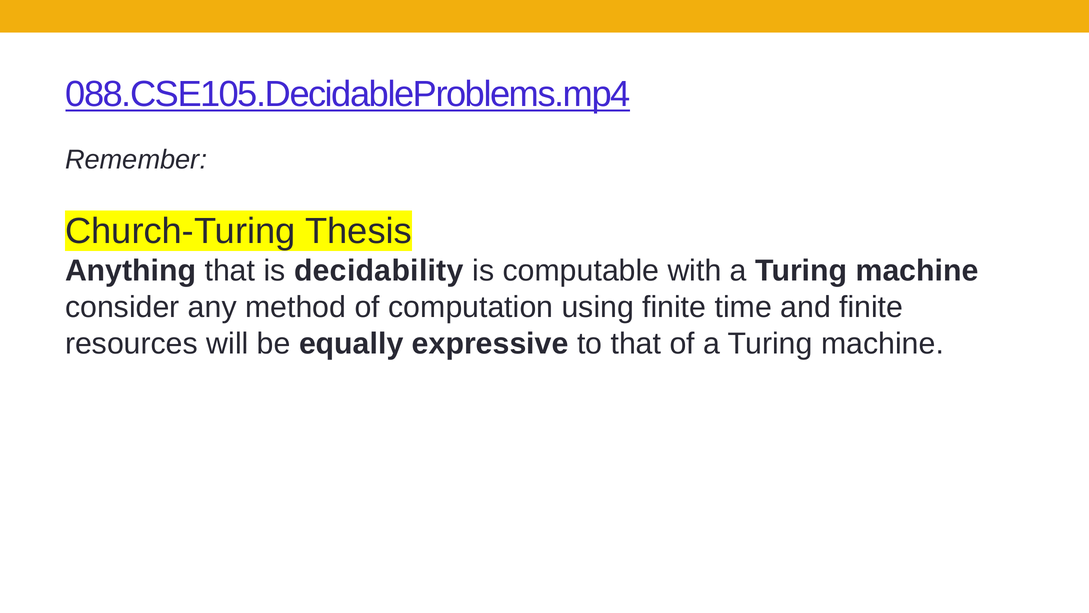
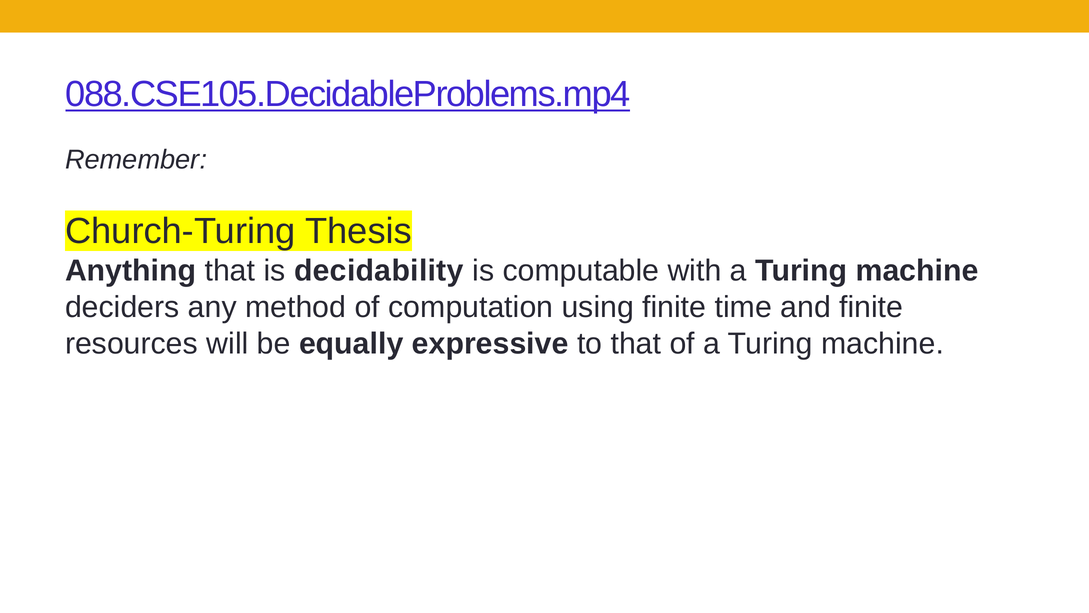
consider: consider -> deciders
